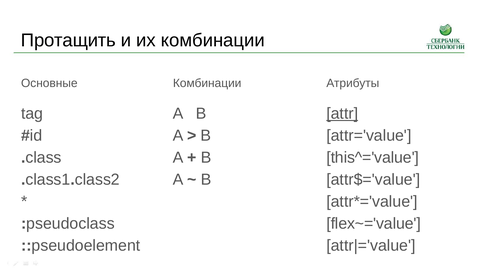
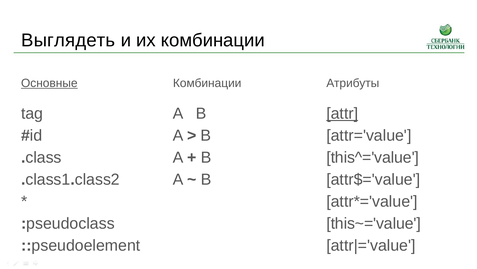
Протащить: Протащить -> Выглядеть
Основные underline: none -> present
flex~='value: flex~='value -> this~='value
